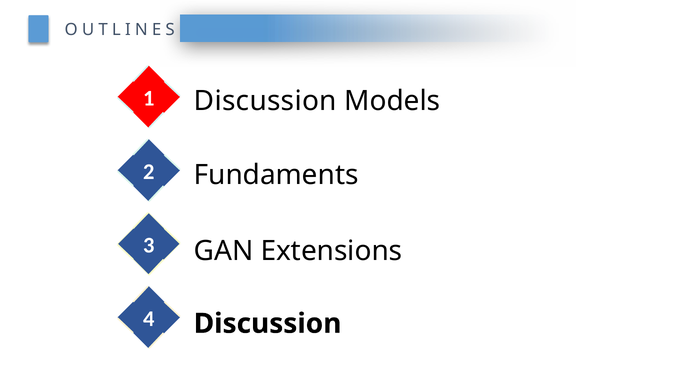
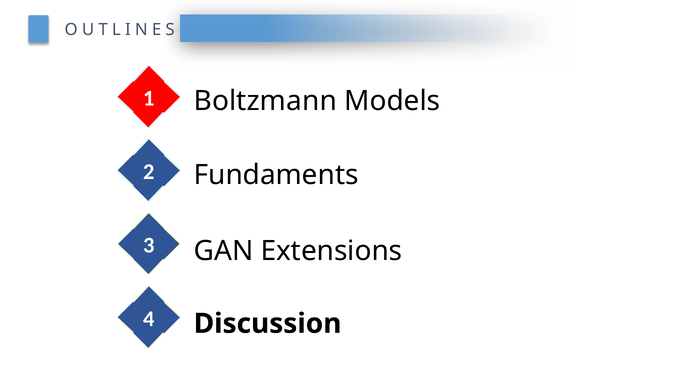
1 Discussion: Discussion -> Boltzmann
